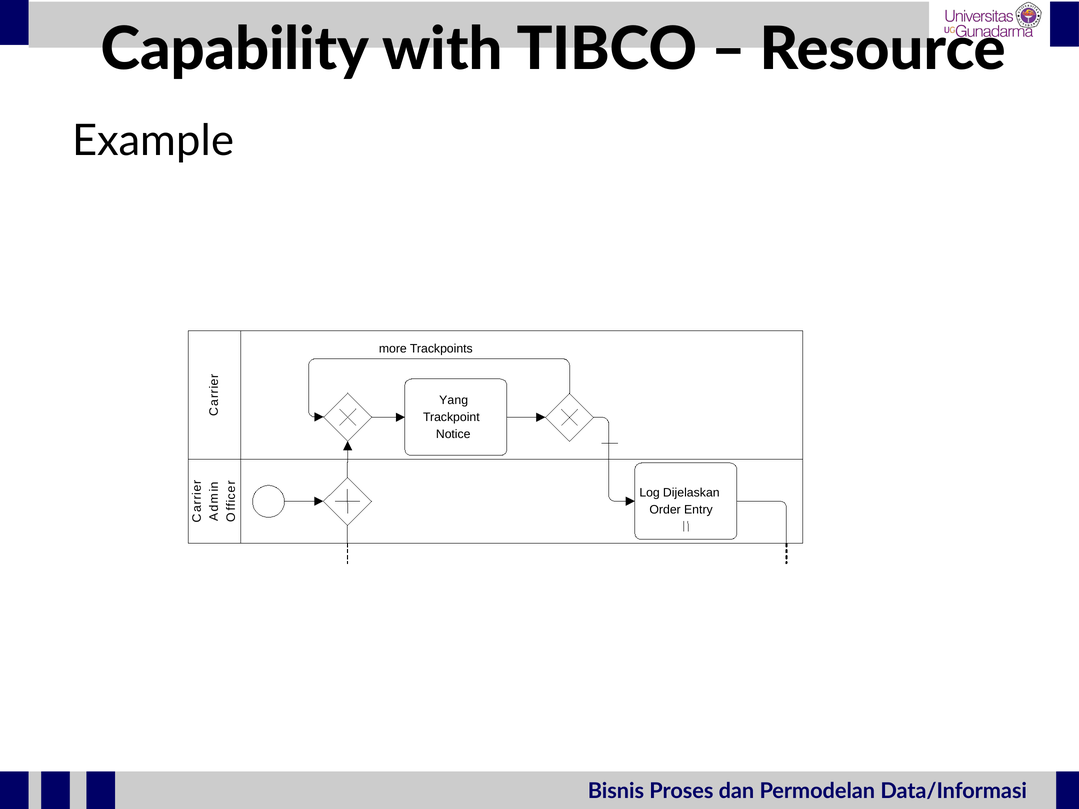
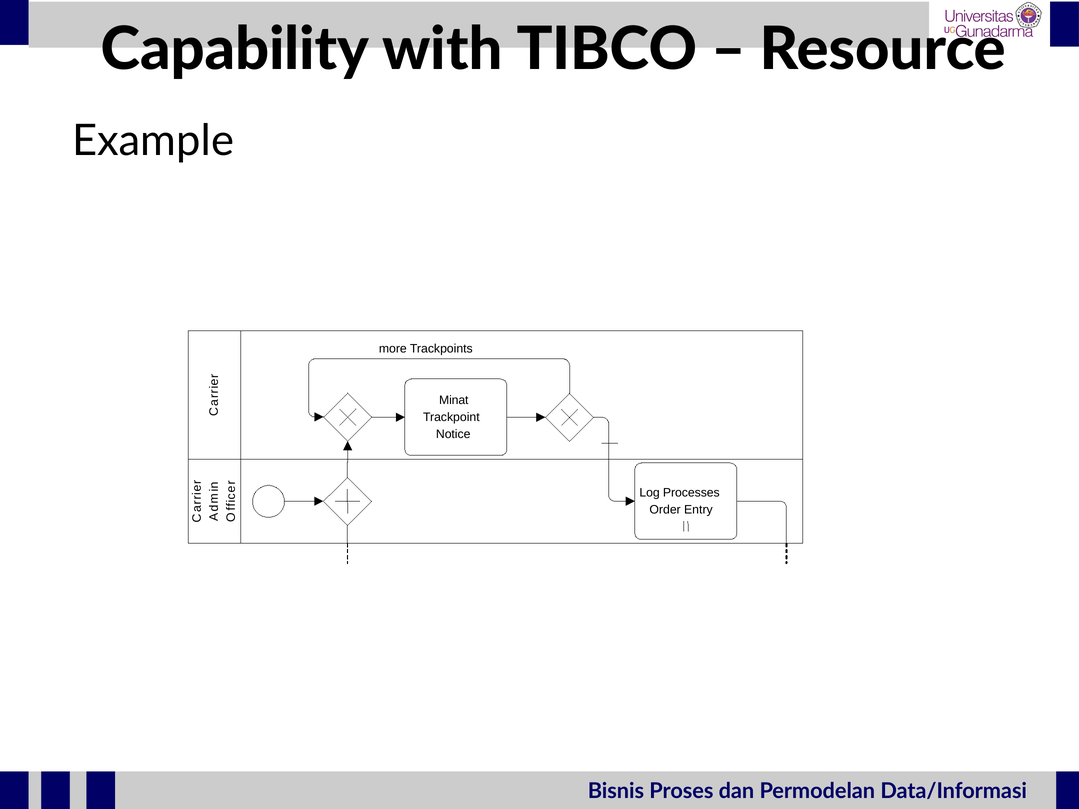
Yang: Yang -> Minat
Dijelaskan: Dijelaskan -> Processes
